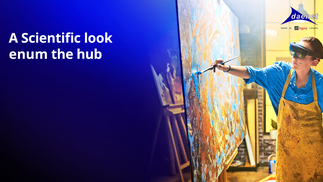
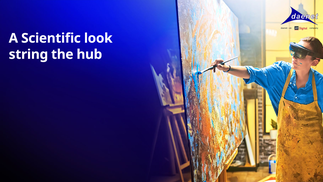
enum: enum -> string
